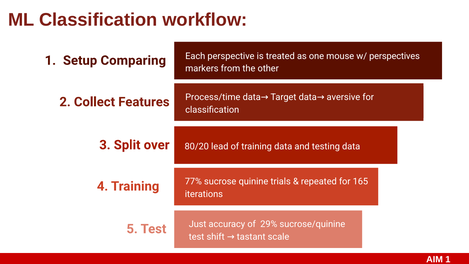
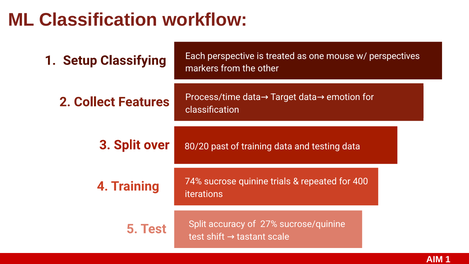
Comparing: Comparing -> Classifying
aversive: aversive -> emotion
lead: lead -> past
77%: 77% -> 74%
165: 165 -> 400
Test Just: Just -> Split
29%: 29% -> 27%
